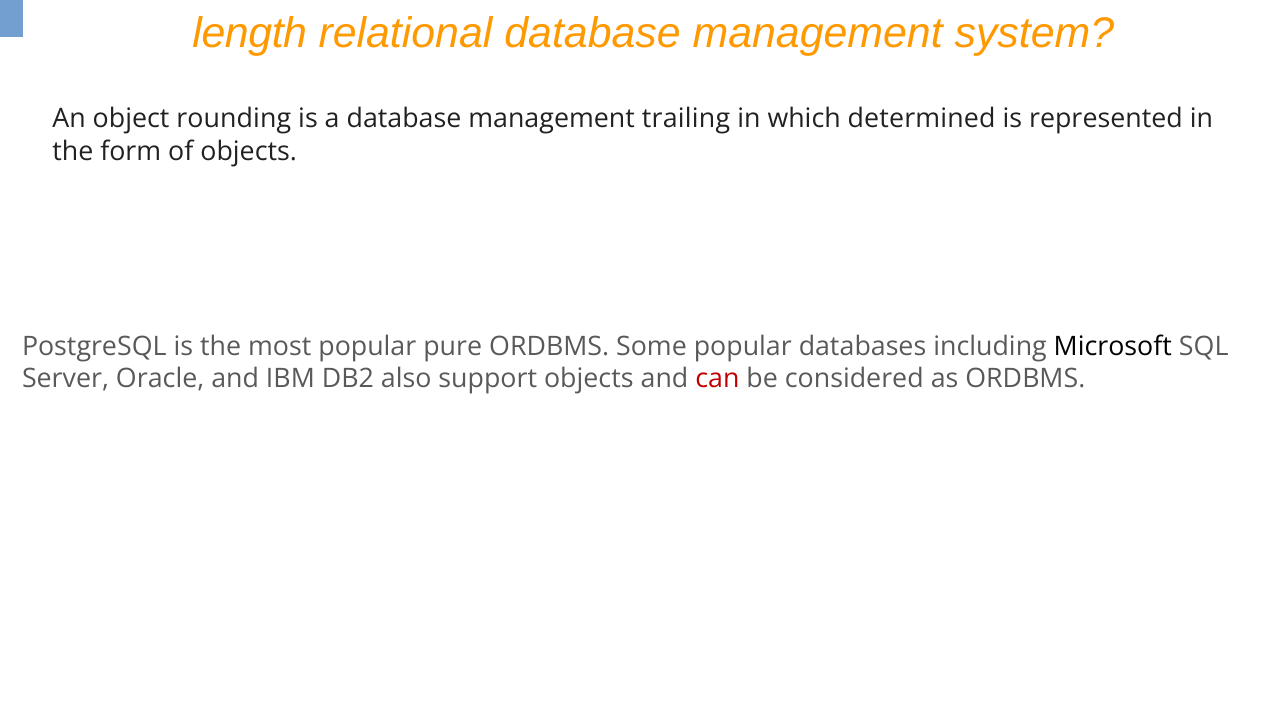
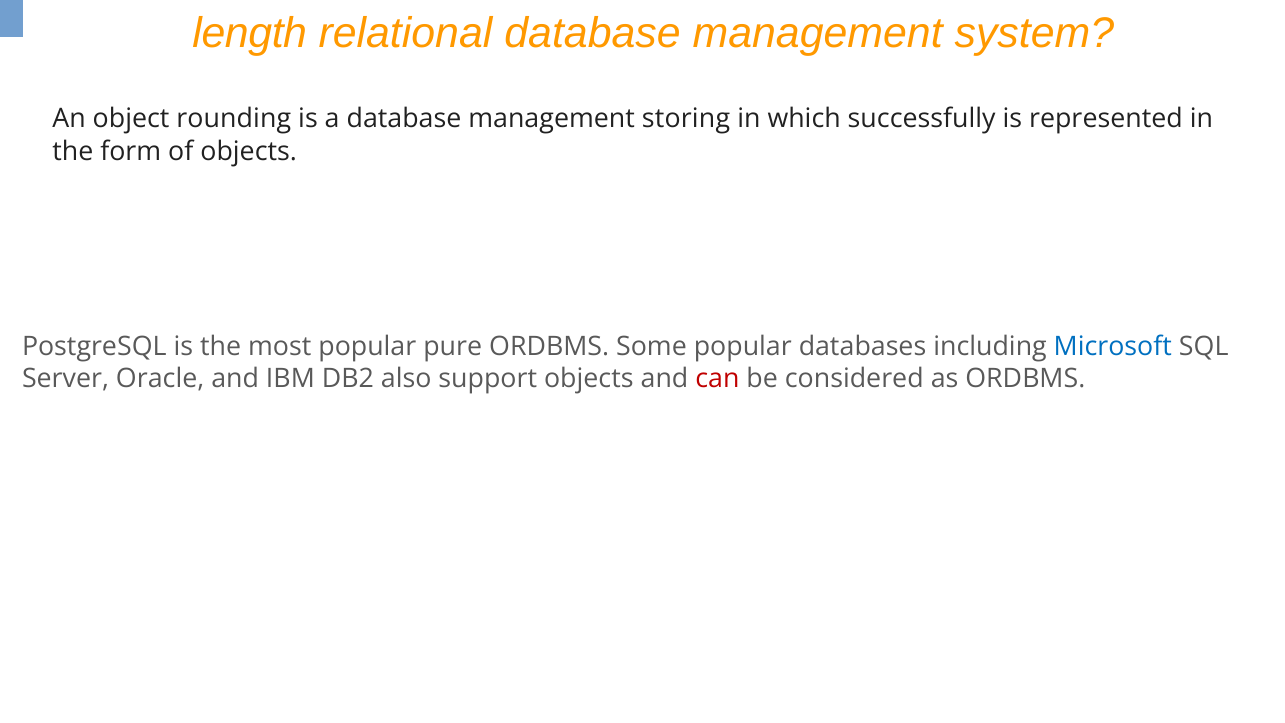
trailing: trailing -> storing
determined: determined -> successfully
Microsoft colour: black -> blue
